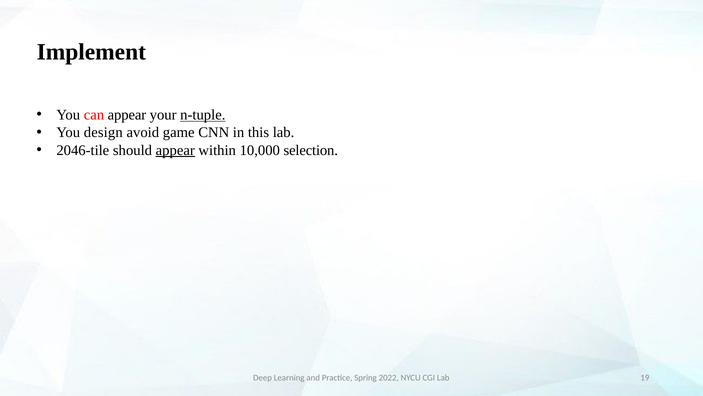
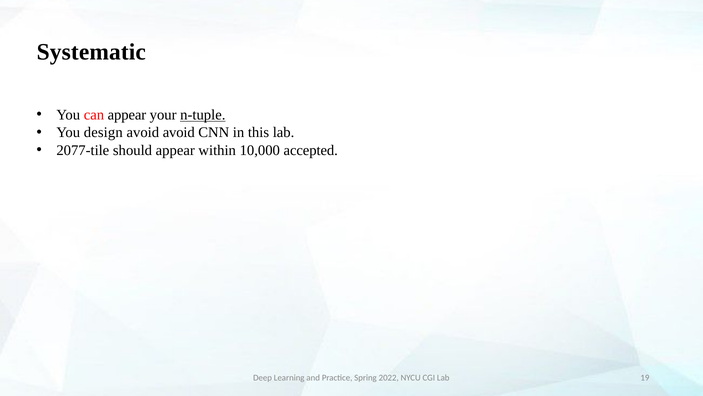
Implement: Implement -> Systematic
avoid game: game -> avoid
2046-tile: 2046-tile -> 2077-tile
appear at (175, 150) underline: present -> none
selection: selection -> accepted
